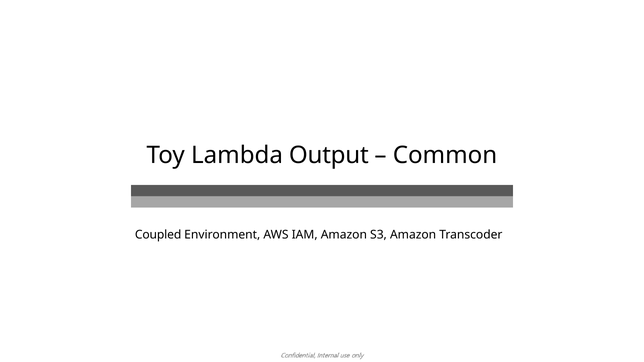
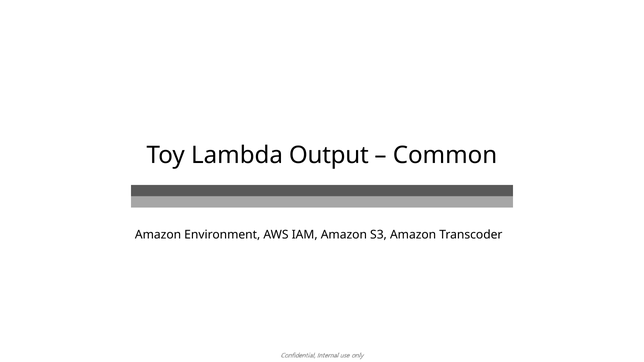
Coupled at (158, 235): Coupled -> Amazon
